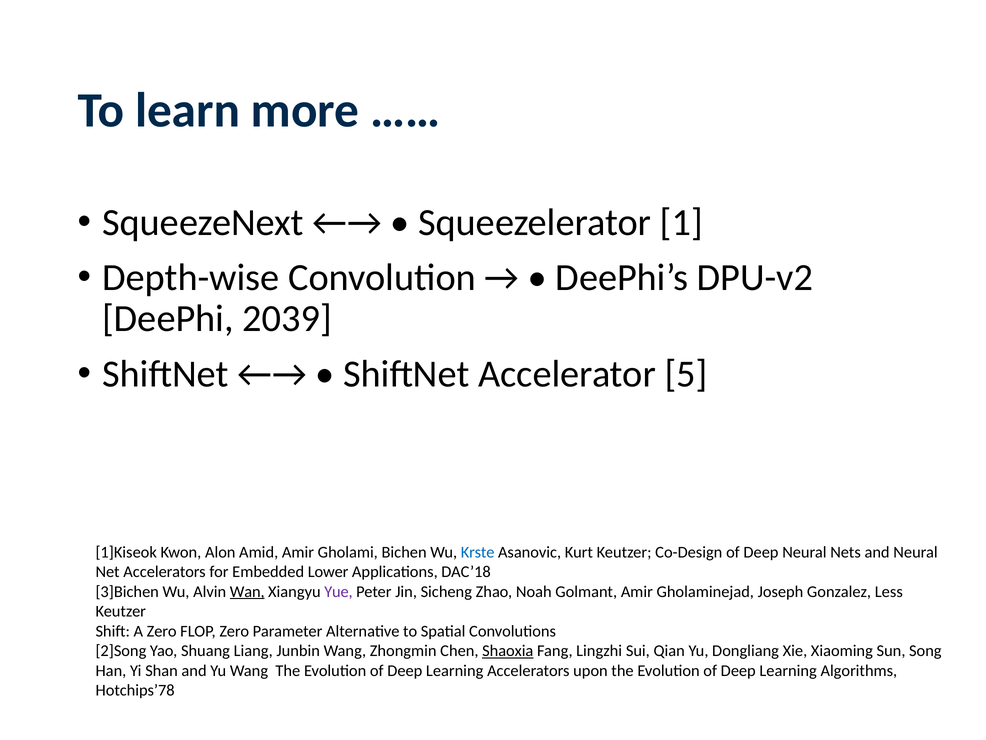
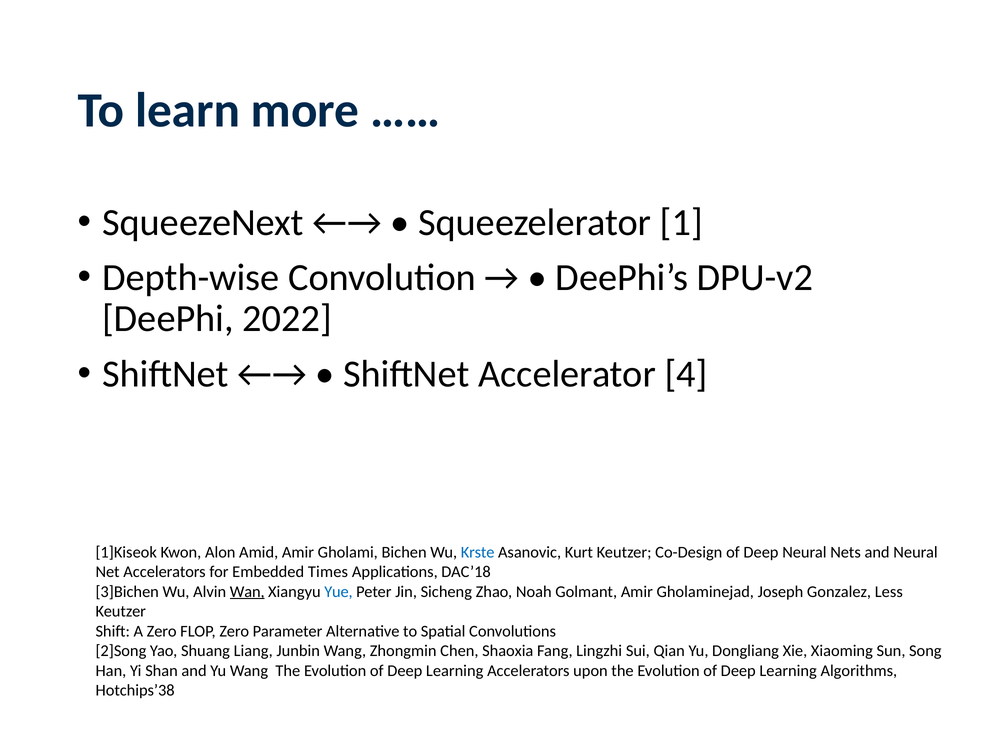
2039: 2039 -> 2022
5: 5 -> 4
Lower: Lower -> Times
Yue colour: purple -> blue
Shaoxia underline: present -> none
Hotchips’78: Hotchips’78 -> Hotchips’38
